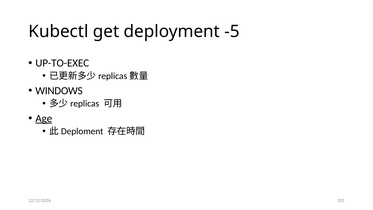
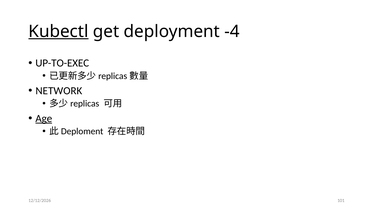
Kubectl underline: none -> present
-5: -5 -> -4
WINDOWS: WINDOWS -> NETWORK
